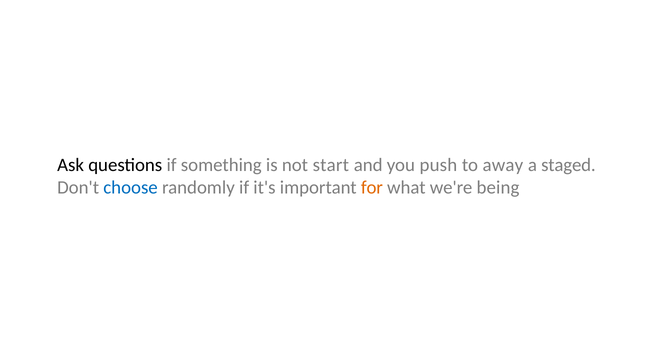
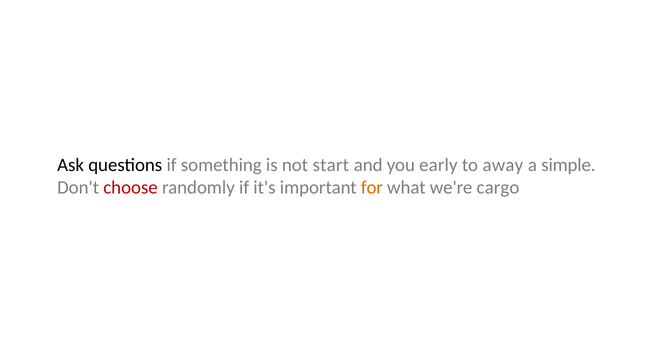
push: push -> early
staged: staged -> simple
choose colour: blue -> red
being: being -> cargo
